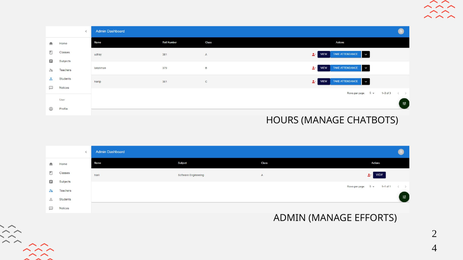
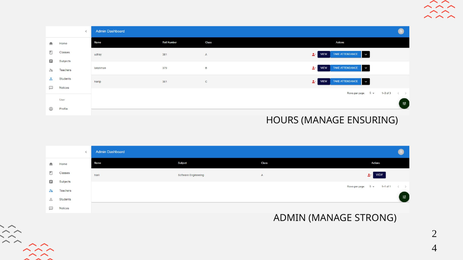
CHATBOTS: CHATBOTS -> ENSURING
EFFORTS: EFFORTS -> STRONG
